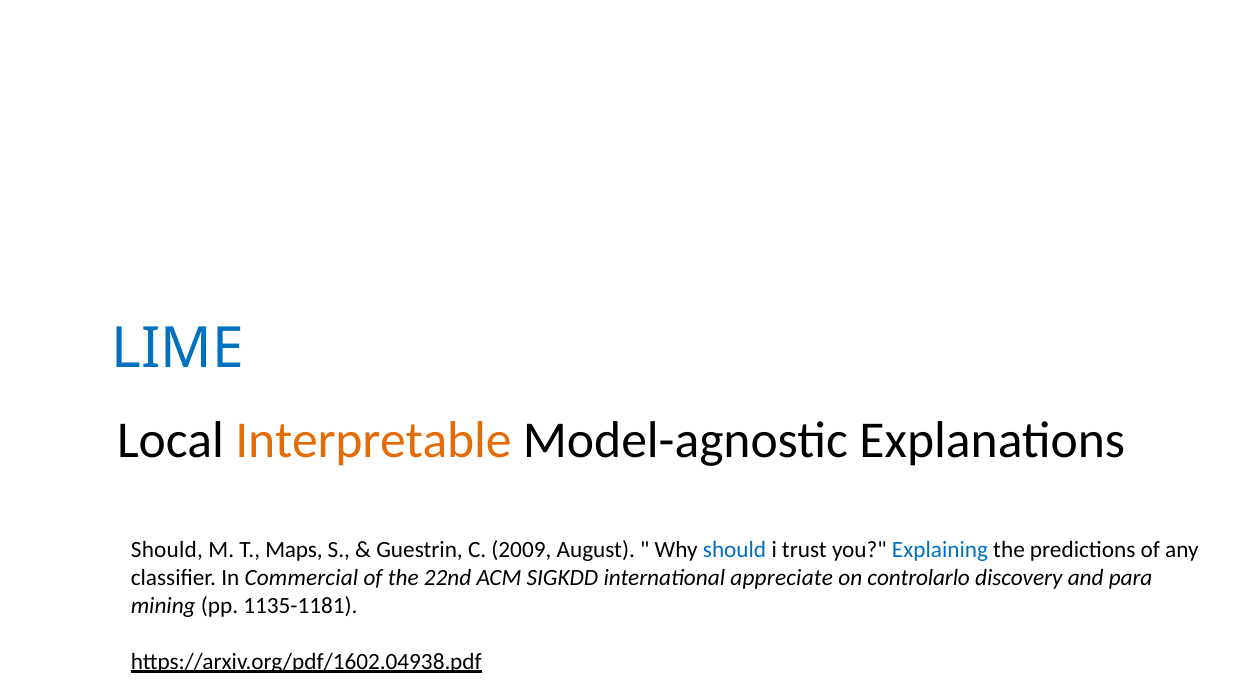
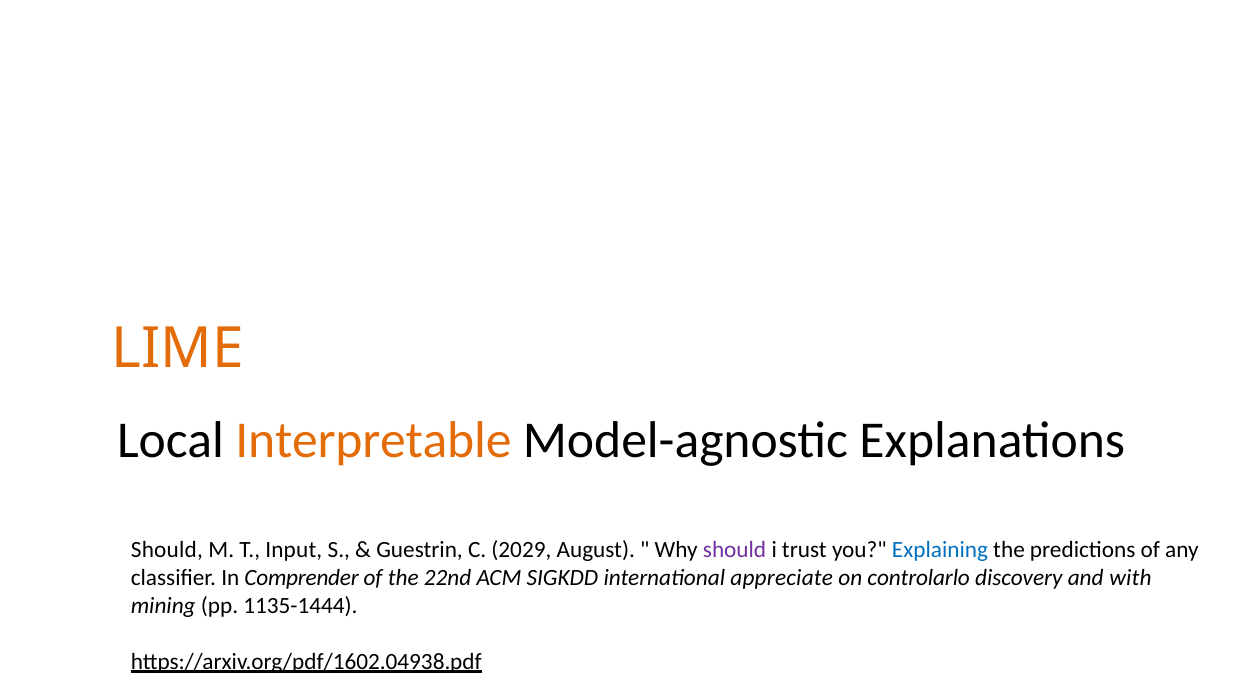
LIME colour: blue -> orange
Maps: Maps -> Input
2009: 2009 -> 2029
should at (735, 549) colour: blue -> purple
Commercial: Commercial -> Comprender
para: para -> with
1135-1181: 1135-1181 -> 1135-1444
